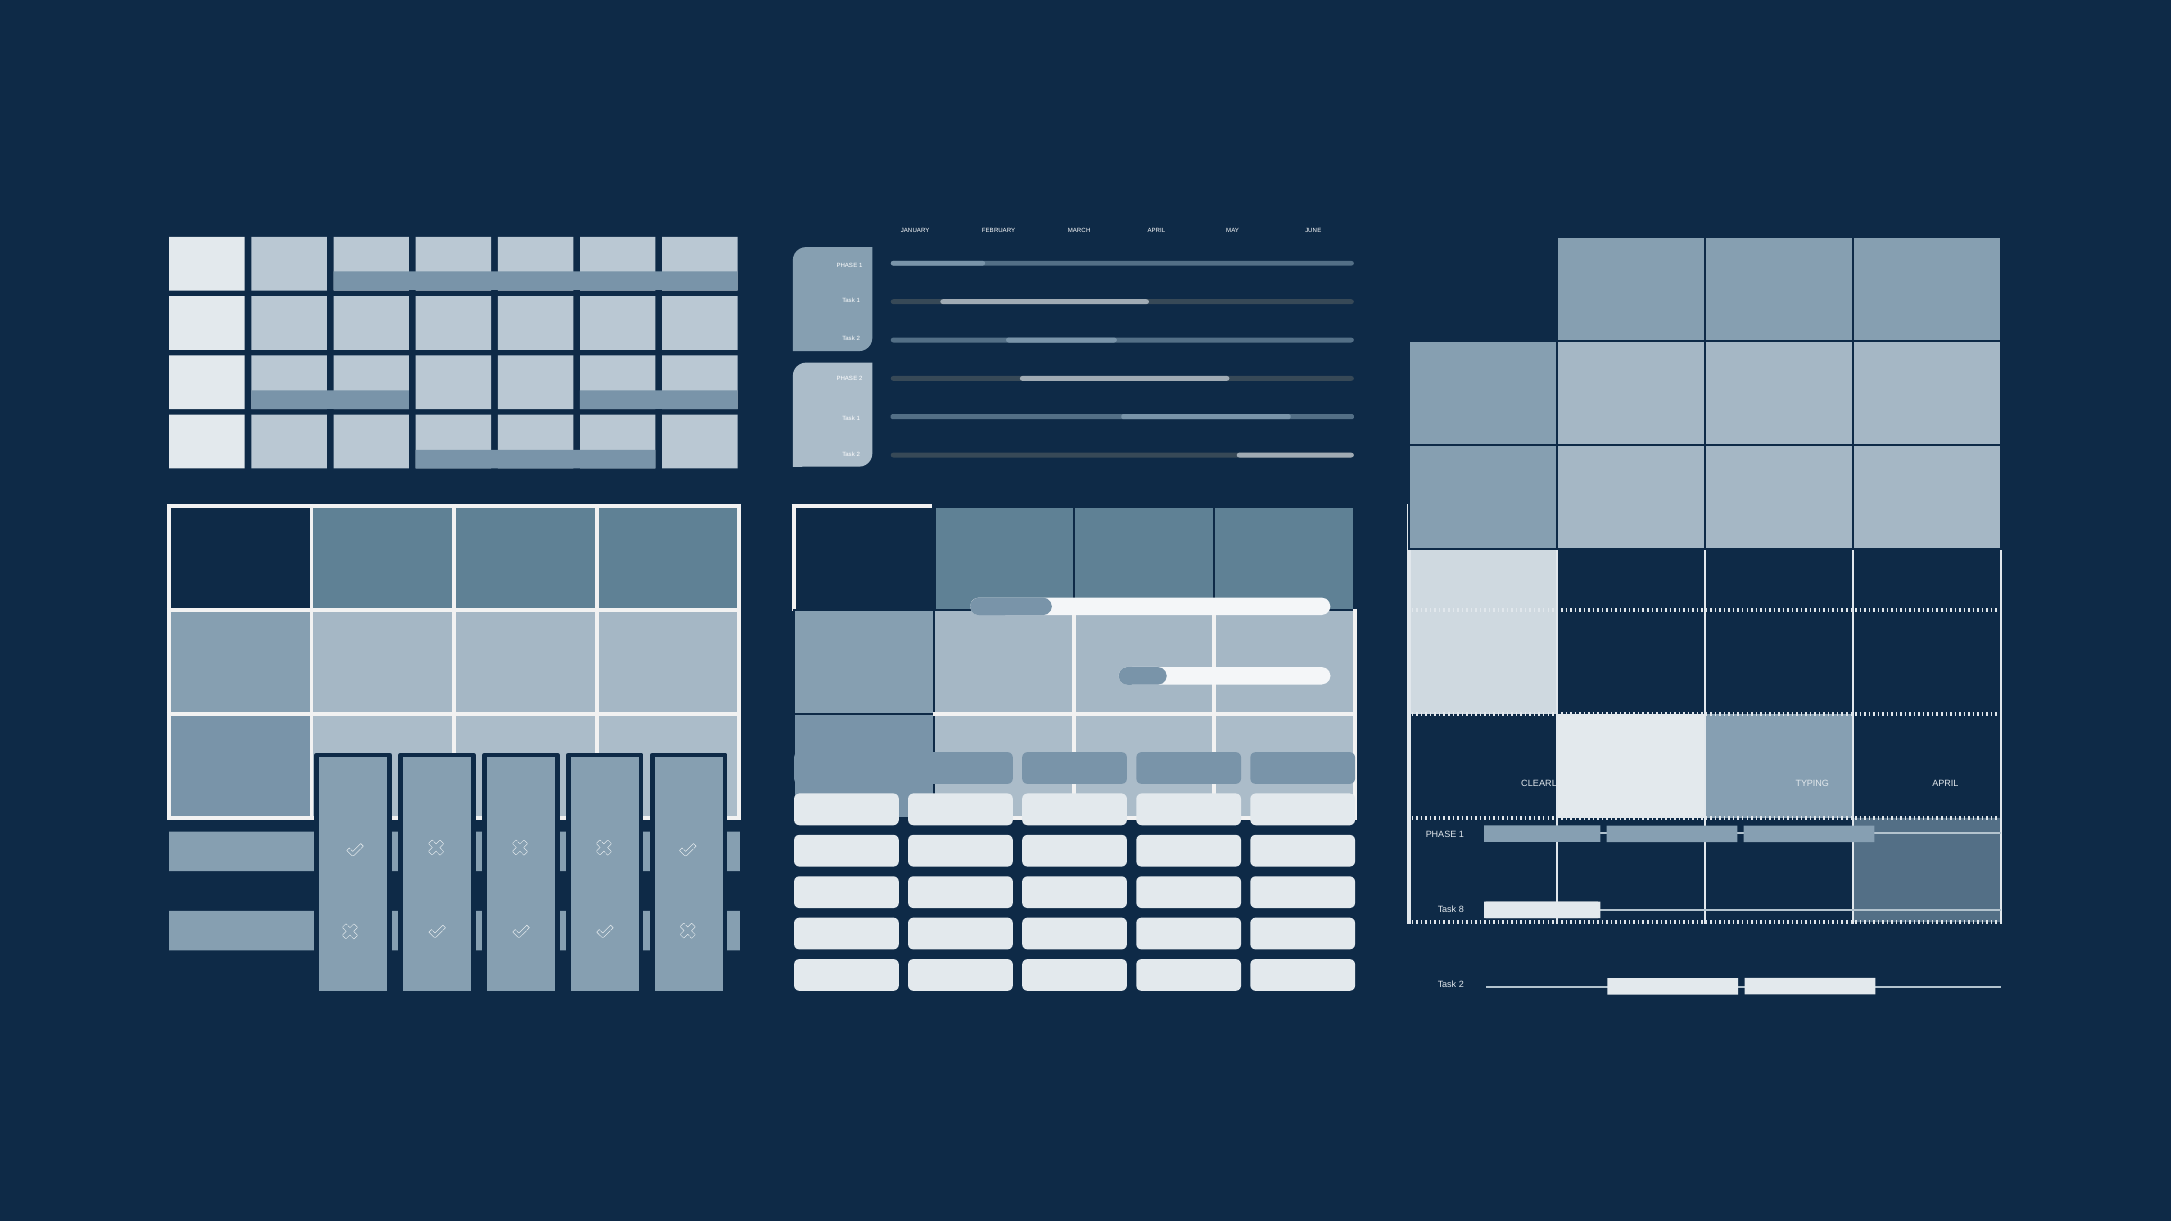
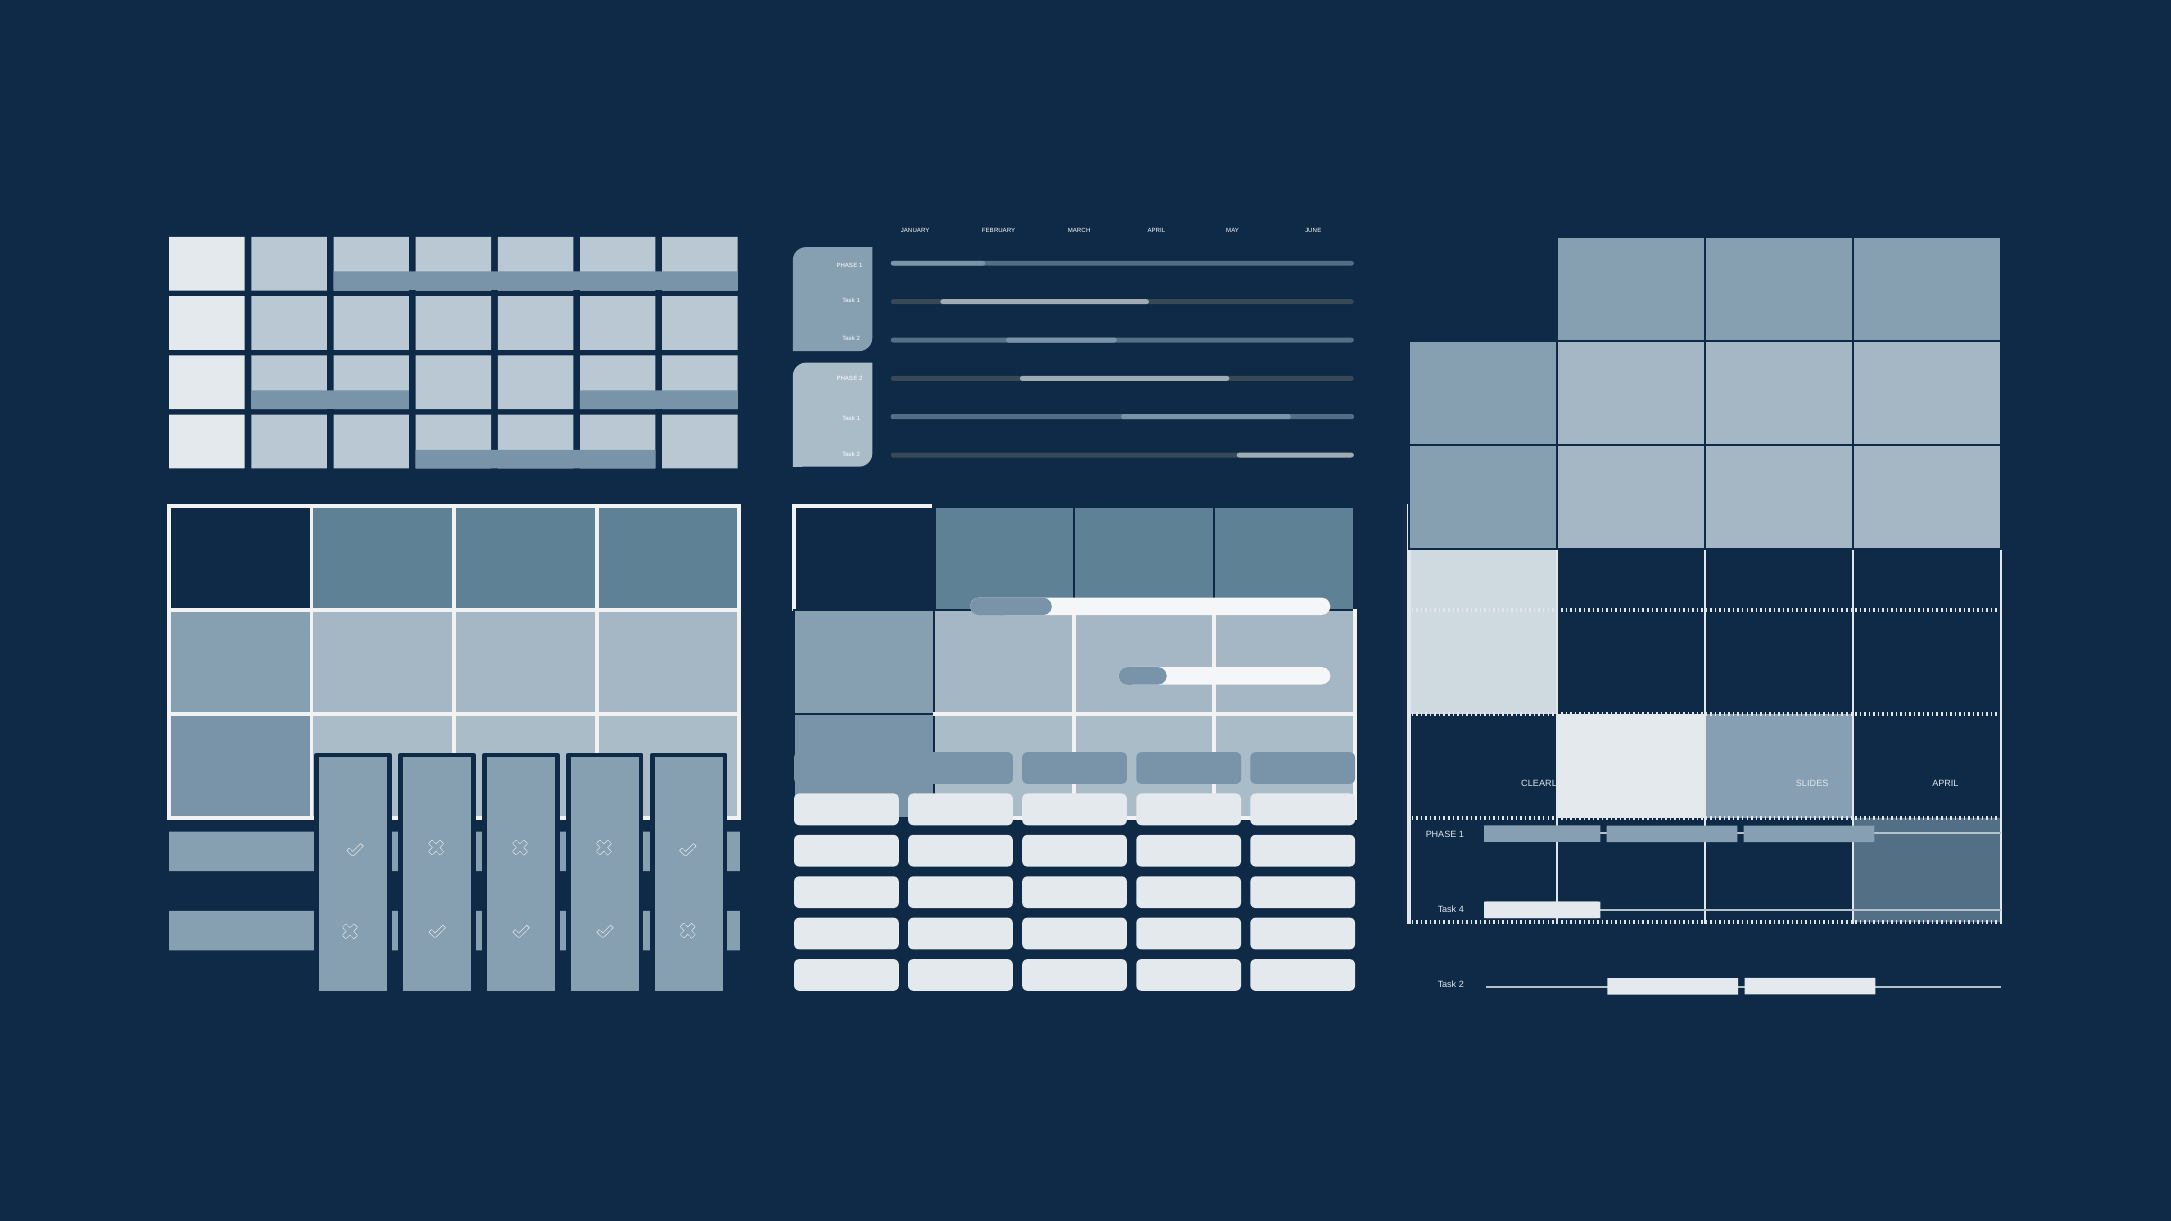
TYPING: TYPING -> SLIDES
8: 8 -> 4
